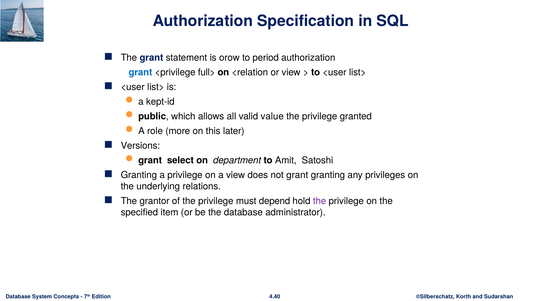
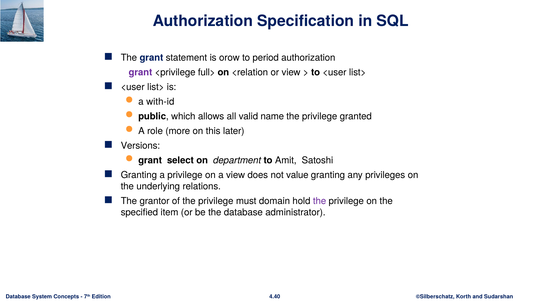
grant at (140, 72) colour: blue -> purple
kept-id: kept-id -> with-id
value: value -> name
not grant: grant -> value
depend: depend -> domain
